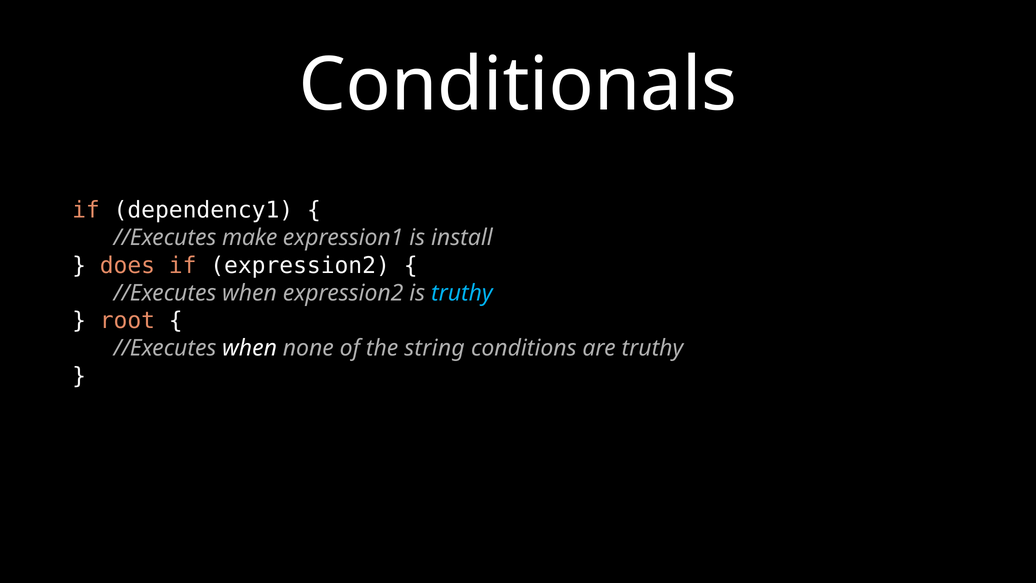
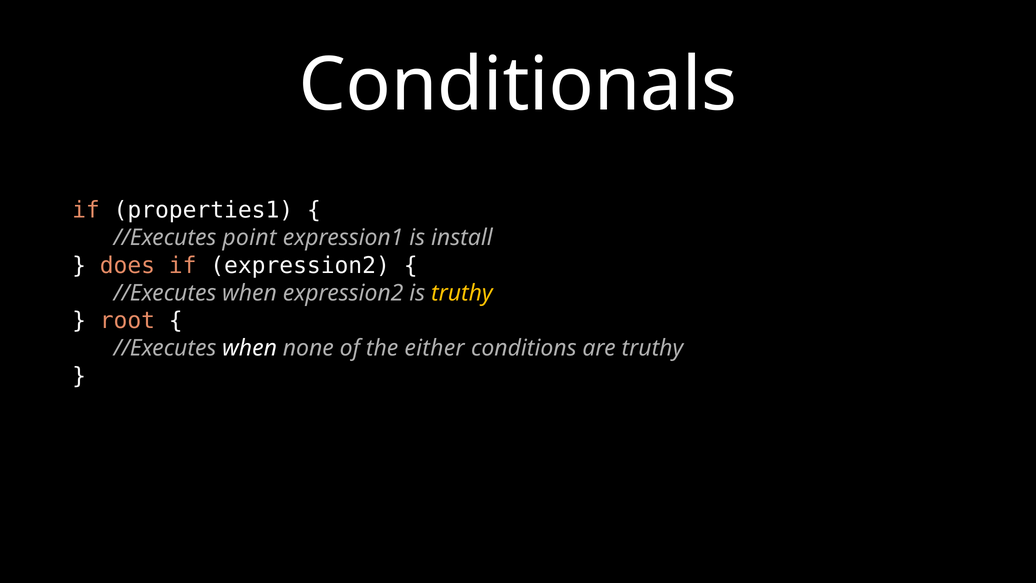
dependency1: dependency1 -> properties1
make: make -> point
truthy at (462, 293) colour: light blue -> yellow
string: string -> either
